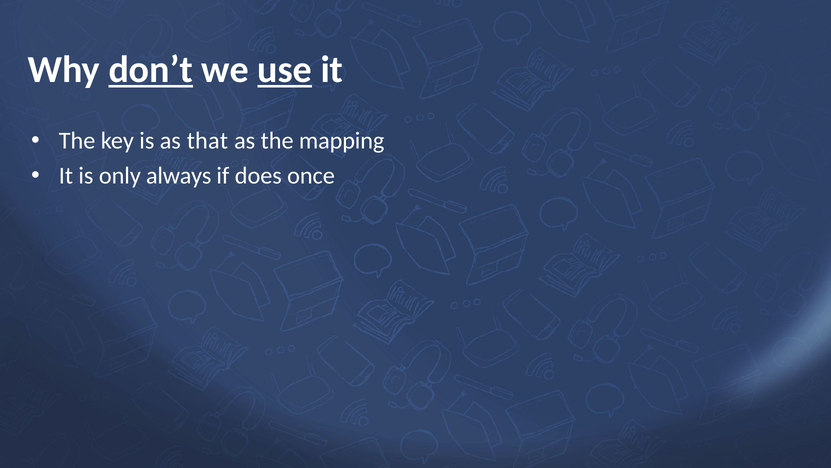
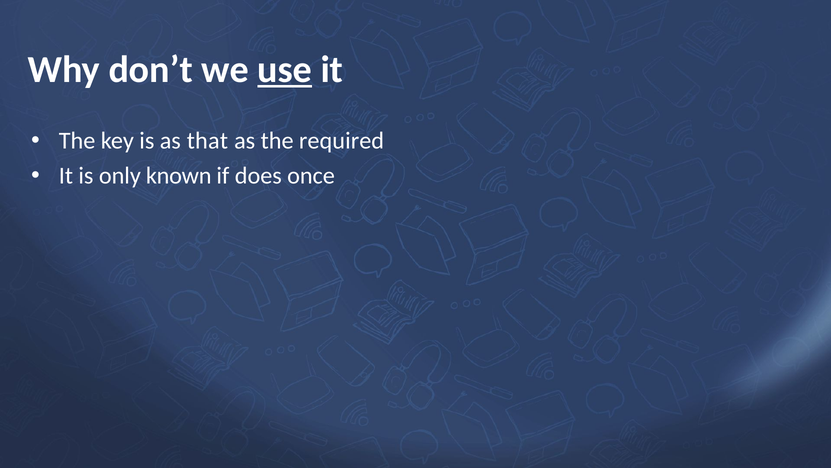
don’t underline: present -> none
mapping: mapping -> required
always: always -> known
